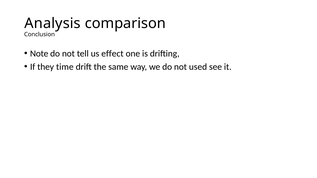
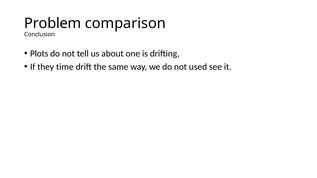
Analysis: Analysis -> Problem
Note: Note -> Plots
effect: effect -> about
